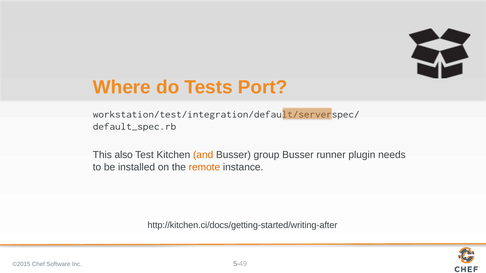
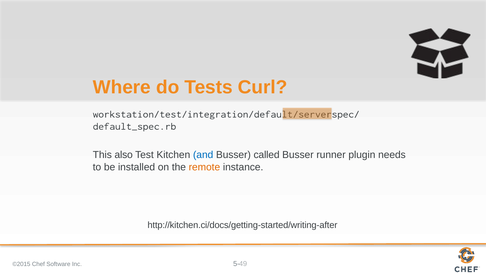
Port: Port -> Curl
and colour: orange -> blue
group: group -> called
